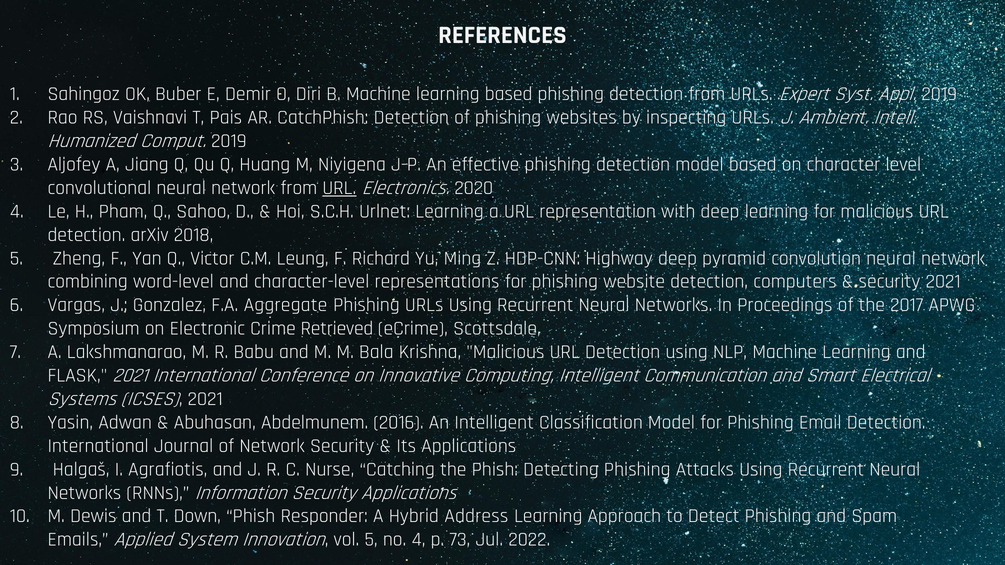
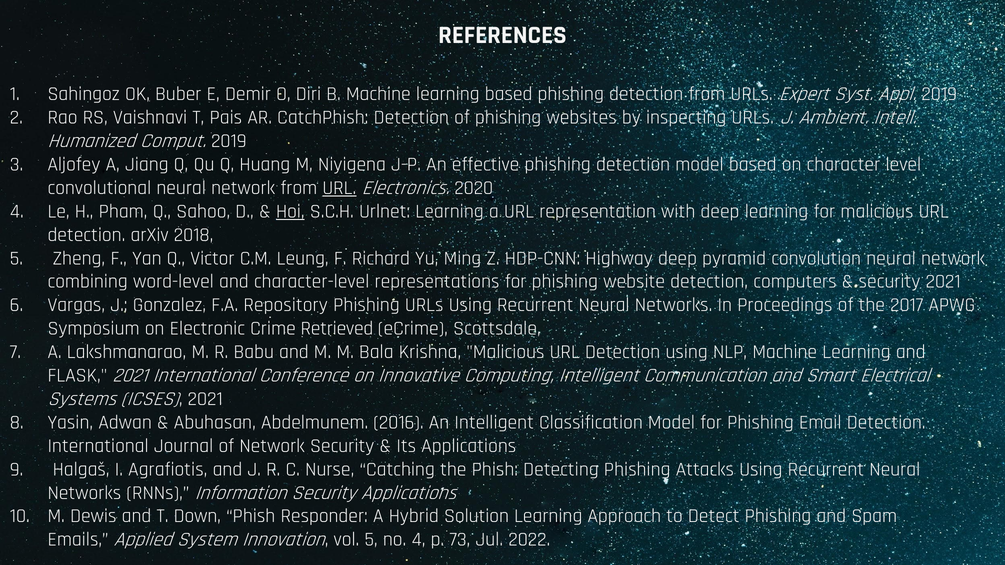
Hoi underline: none -> present
Aggregate: Aggregate -> Repository
Address: Address -> Solution
